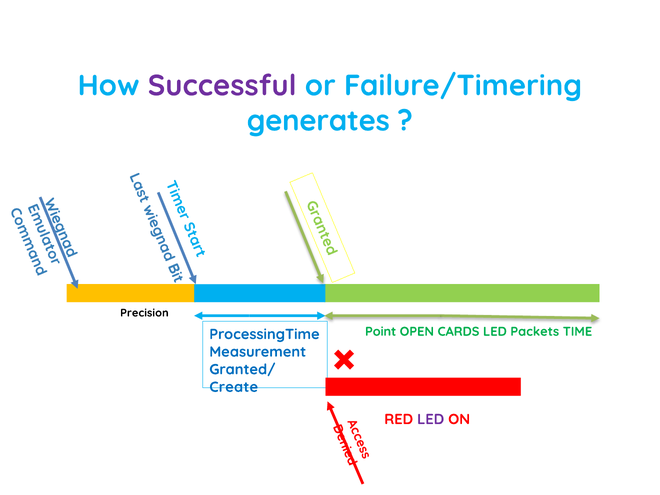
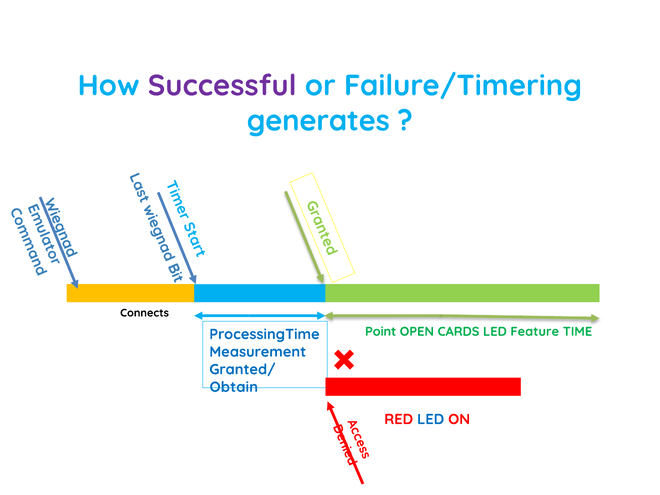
Precision: Precision -> Connects
Packets: Packets -> Feature
Create: Create -> Obtain
LED at (431, 419) colour: purple -> blue
